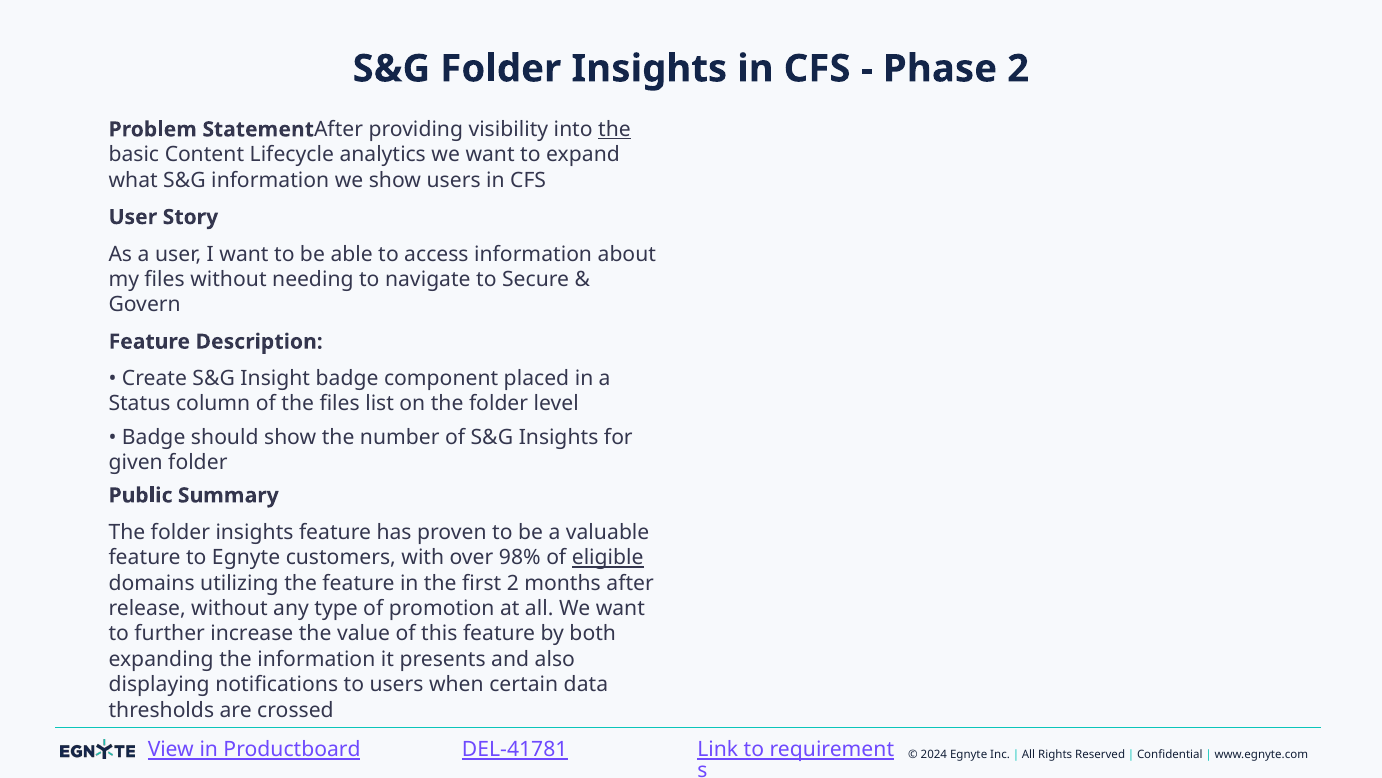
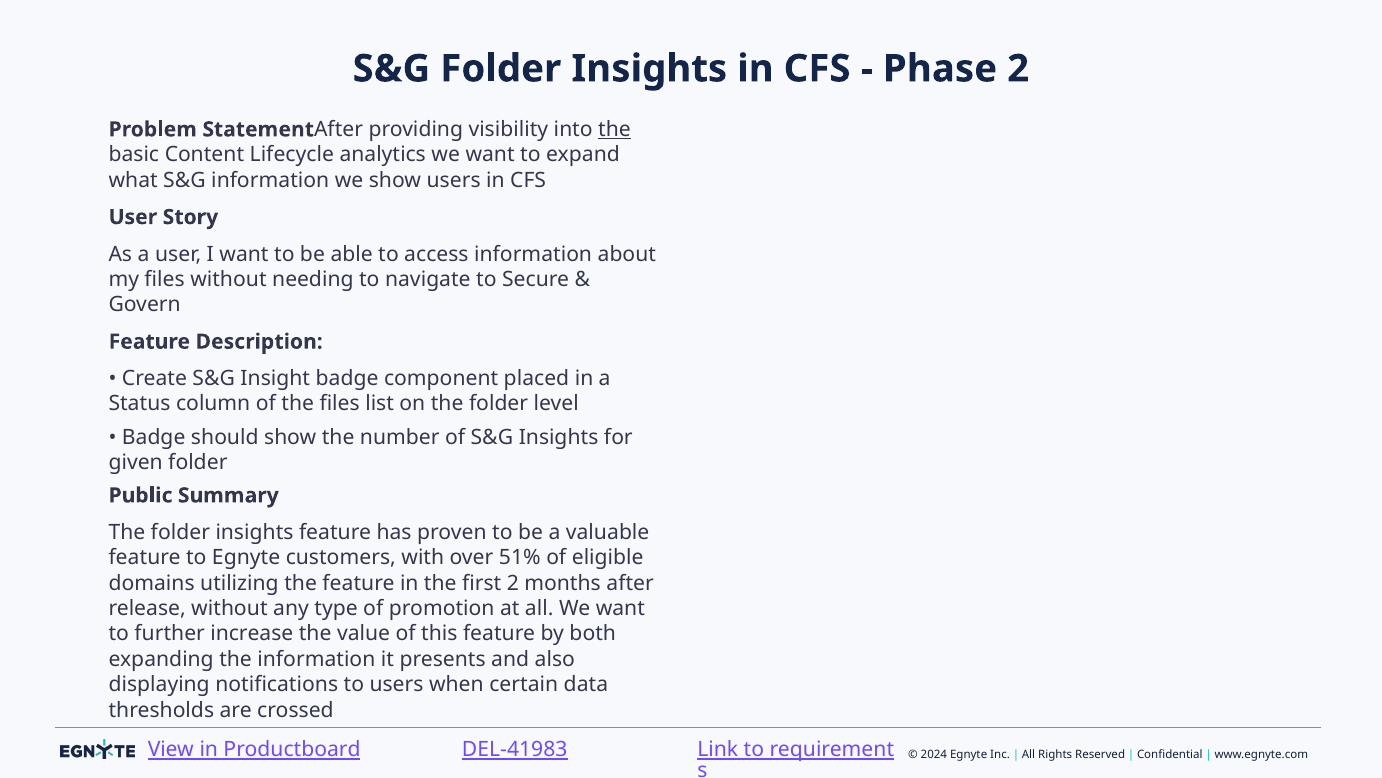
98%: 98% -> 51%
eligible underline: present -> none
DEL-41781: DEL-41781 -> DEL-41983
